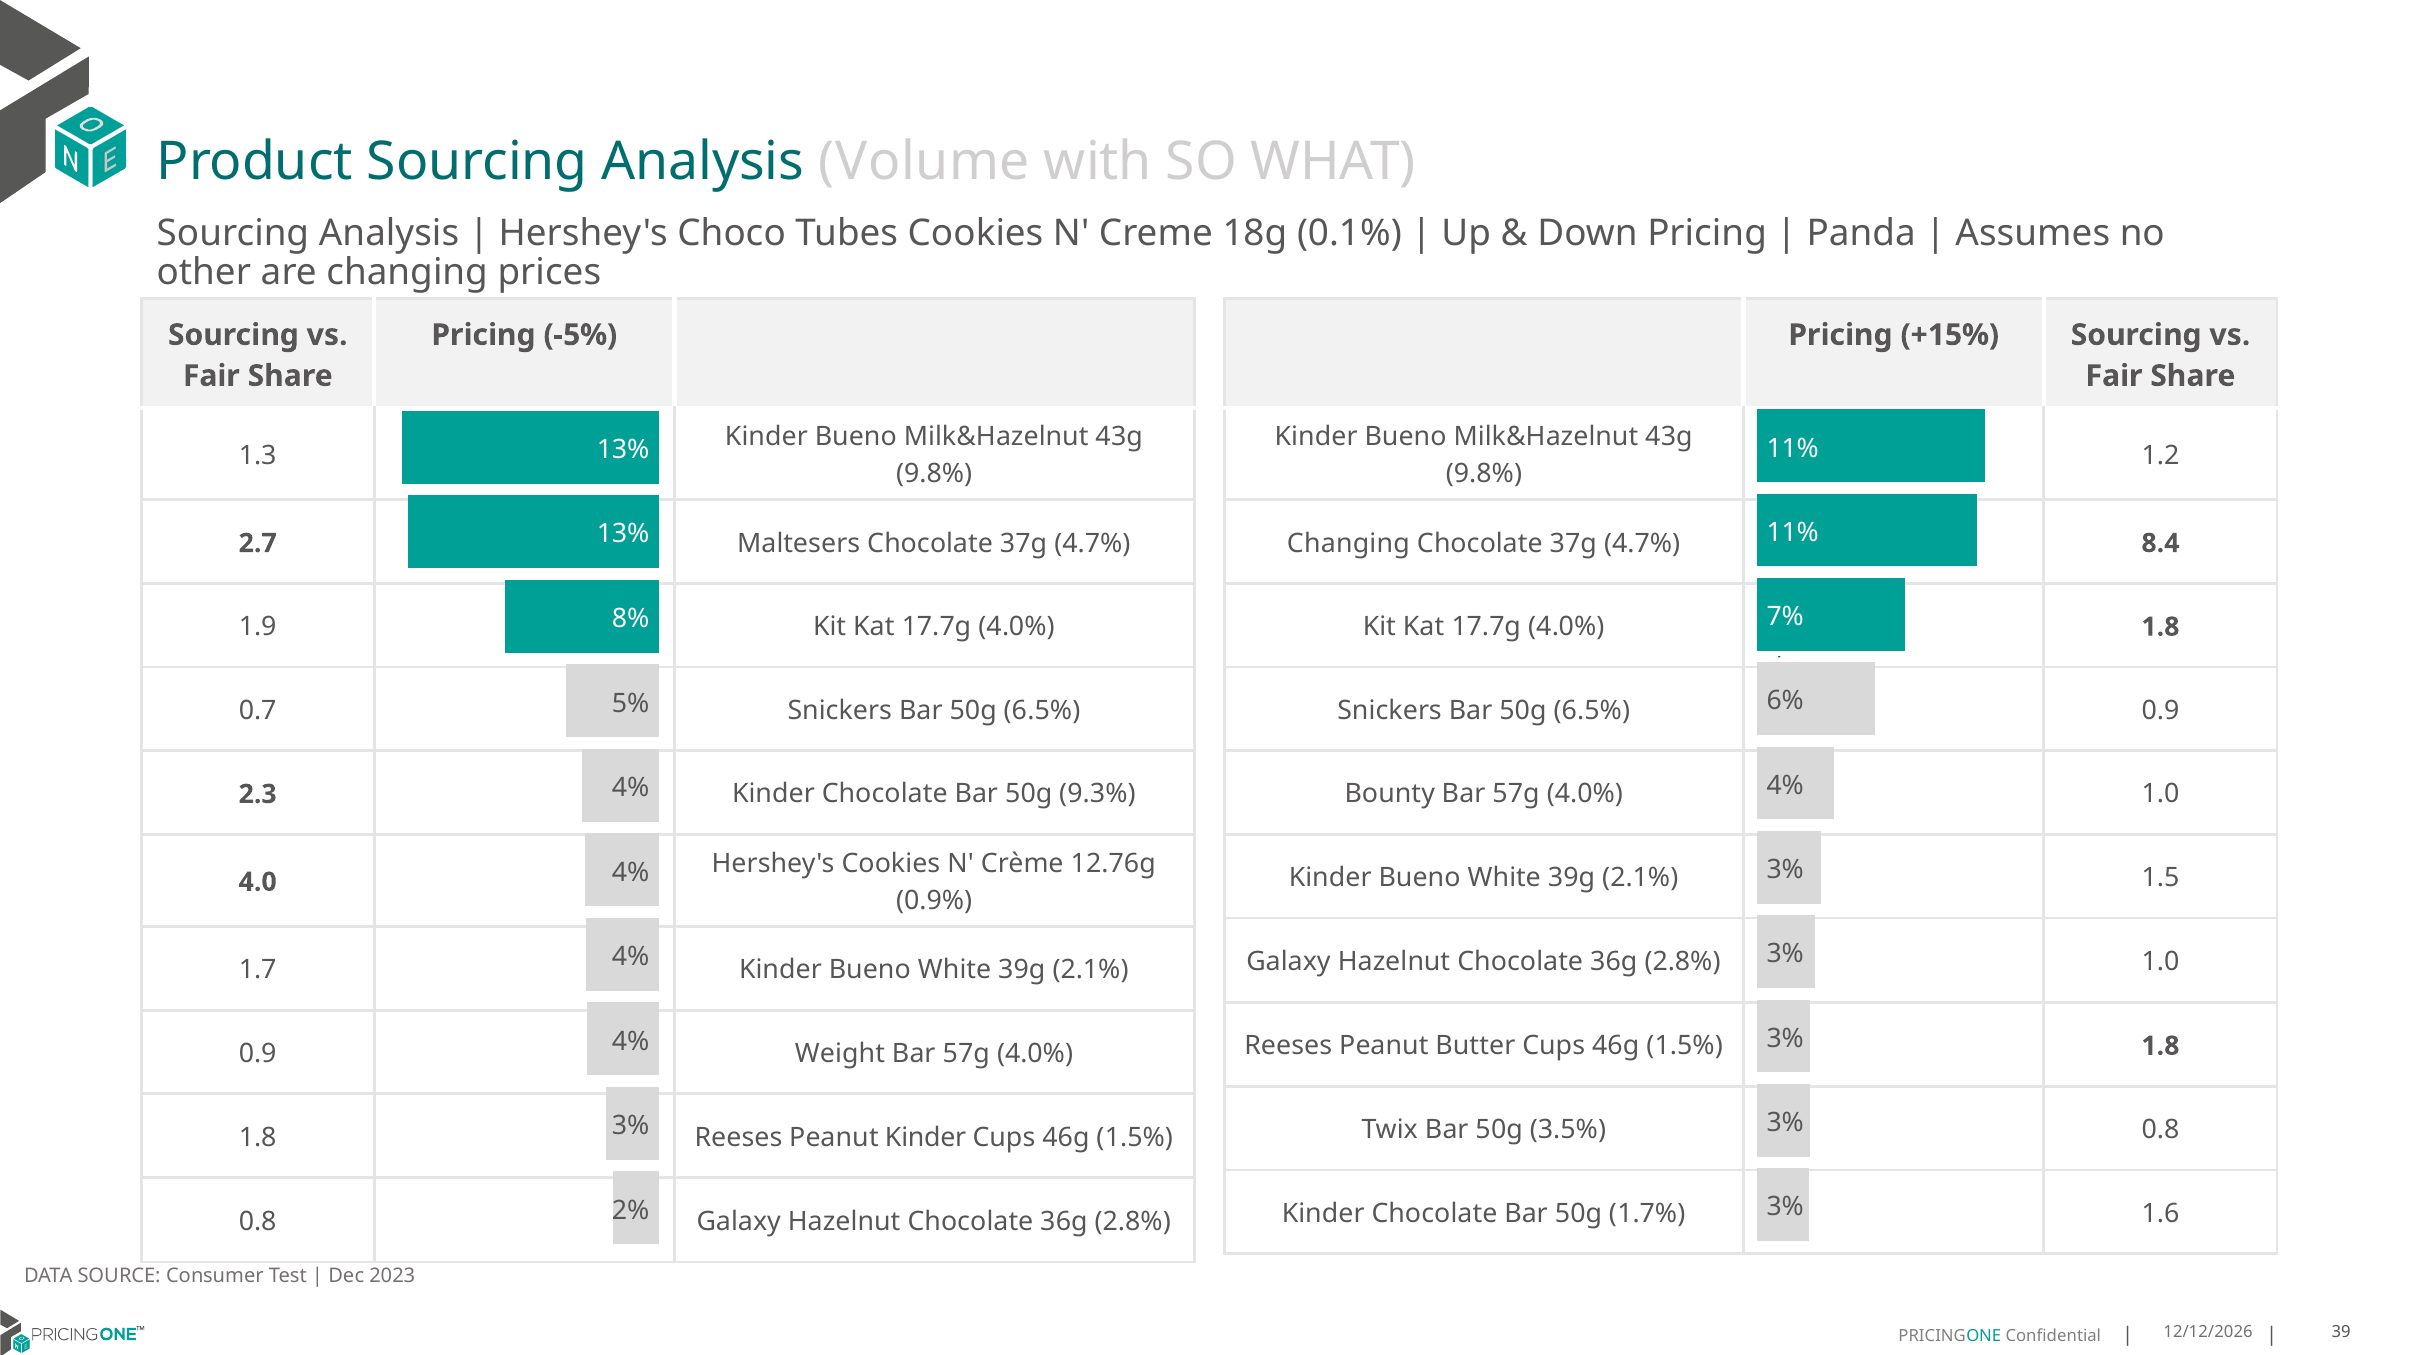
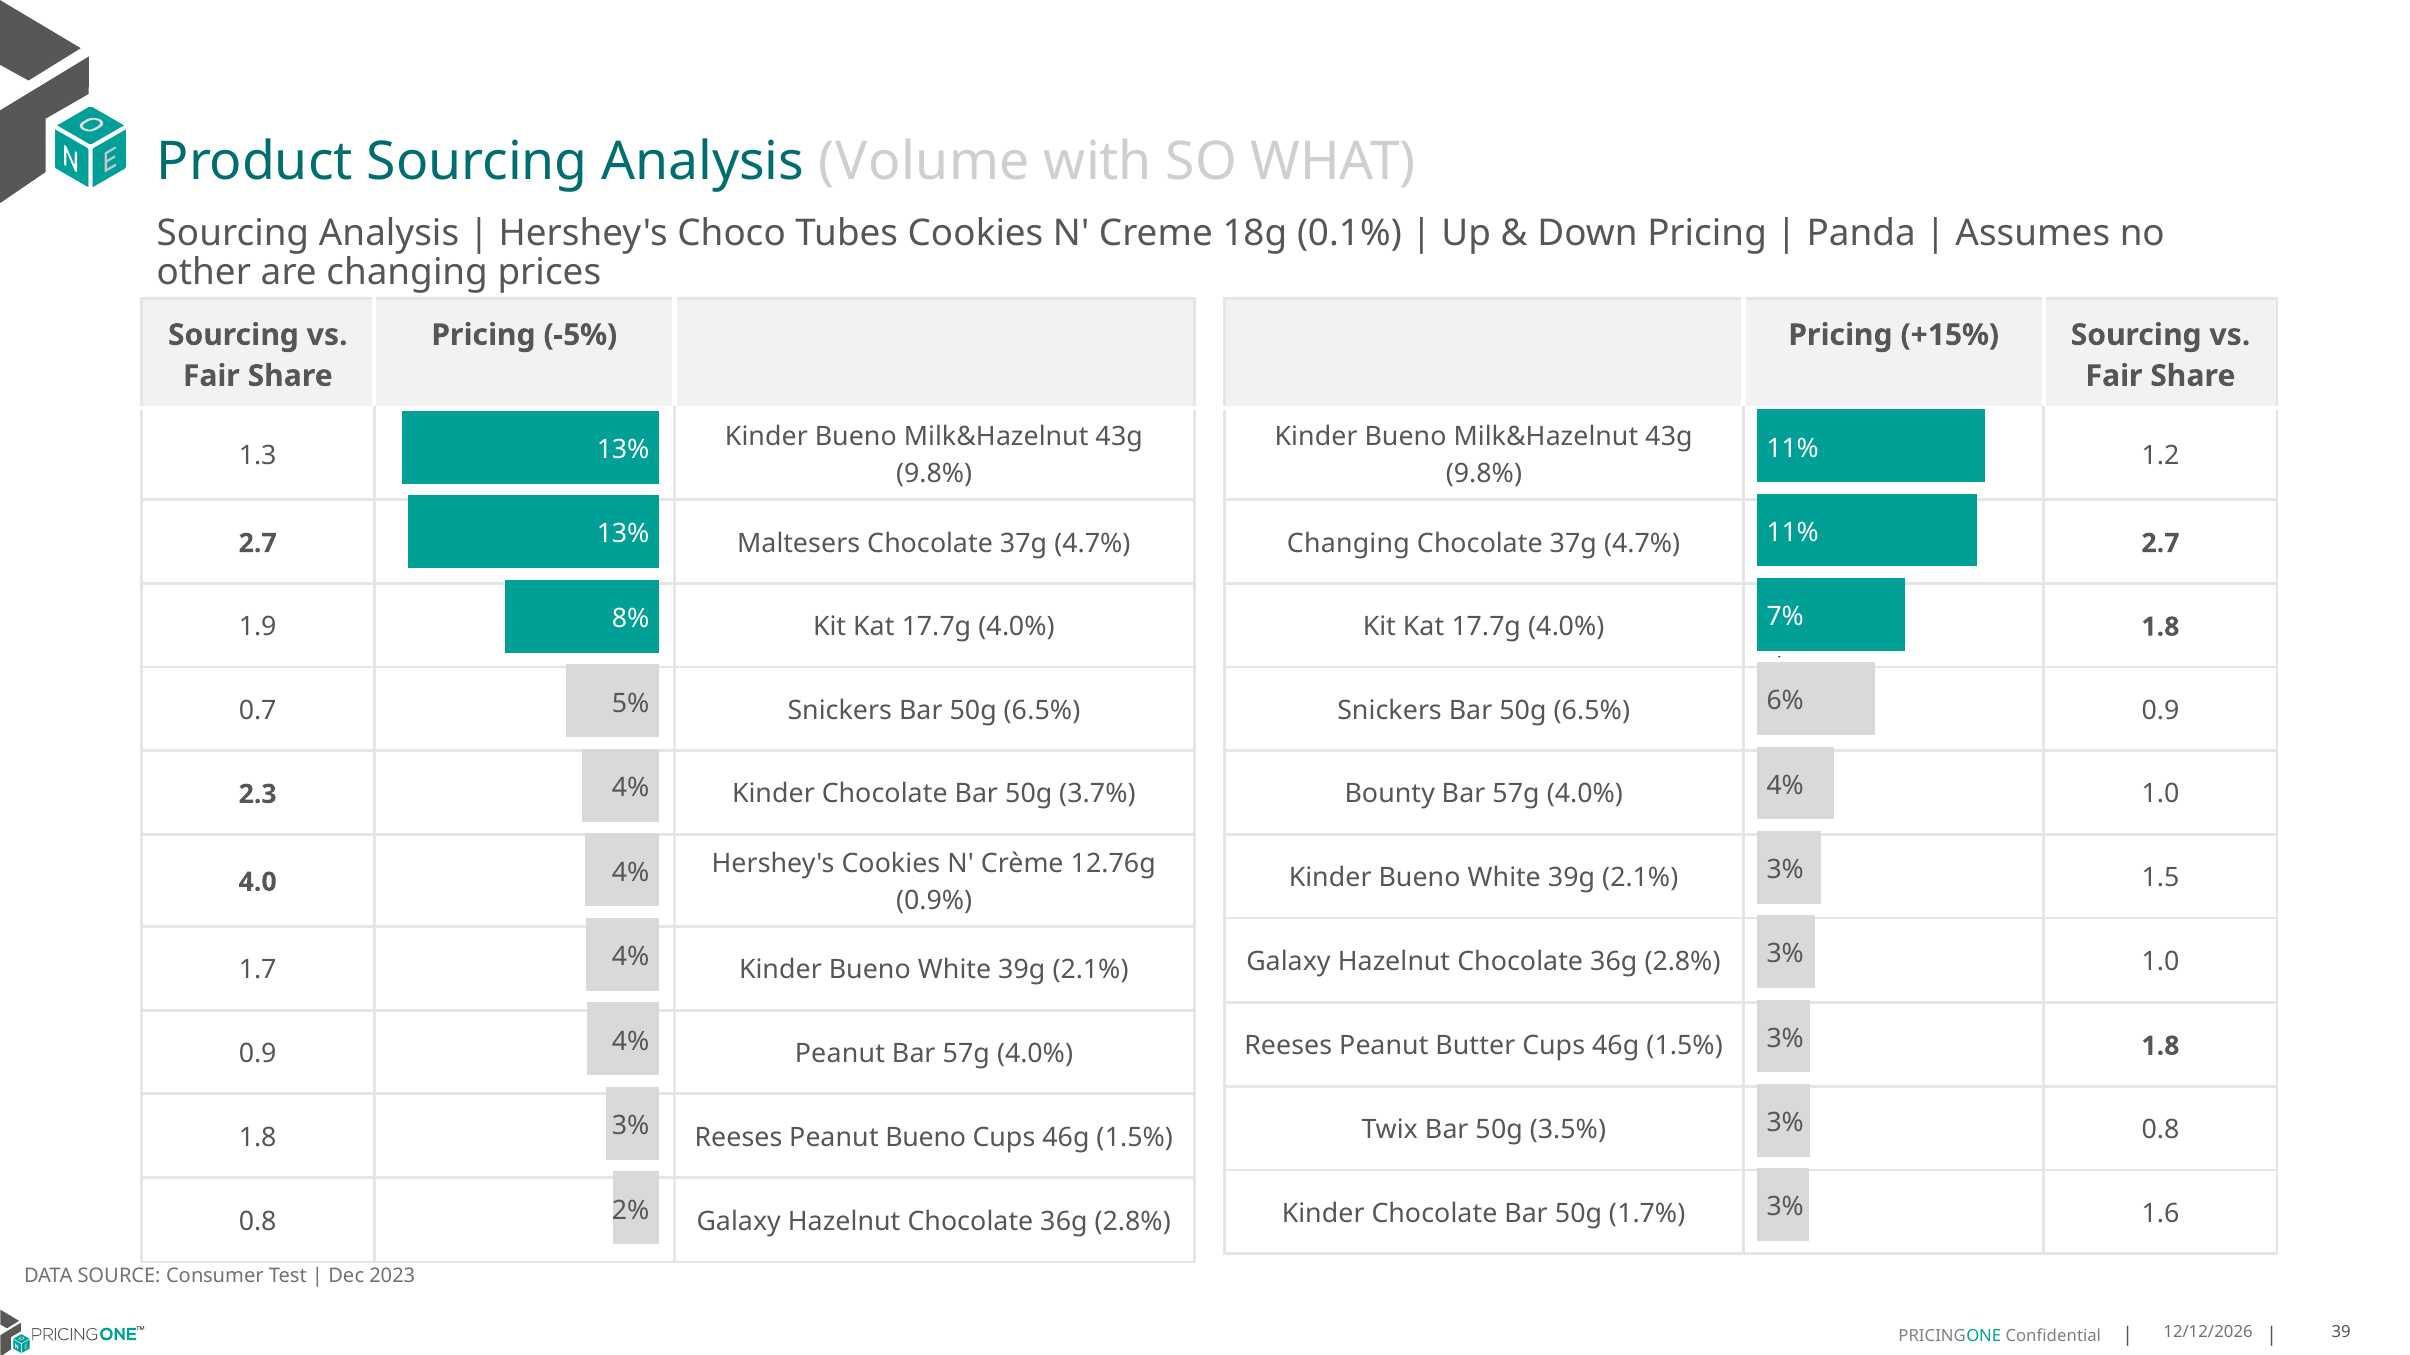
4.7% 8.4: 8.4 -> 2.7
9.3%: 9.3% -> 3.7%
0.9 Weight: Weight -> Peanut
Peanut Kinder: Kinder -> Bueno
